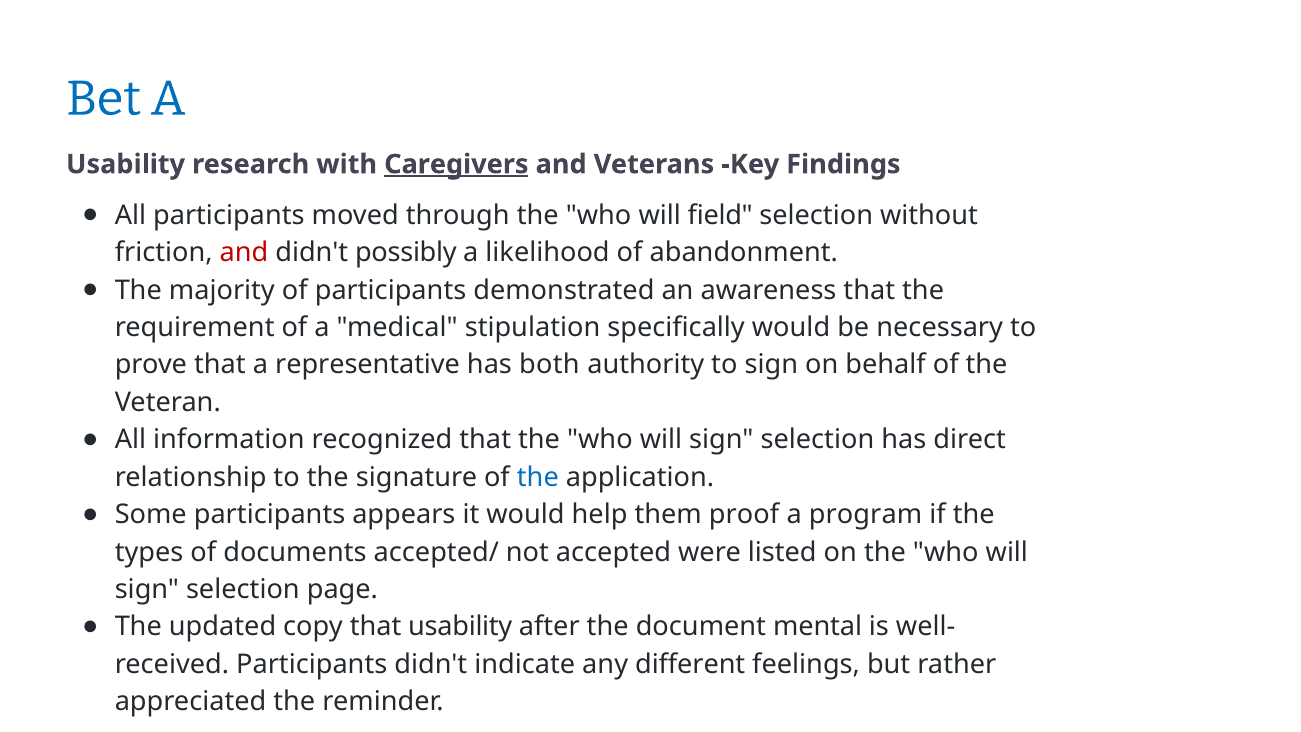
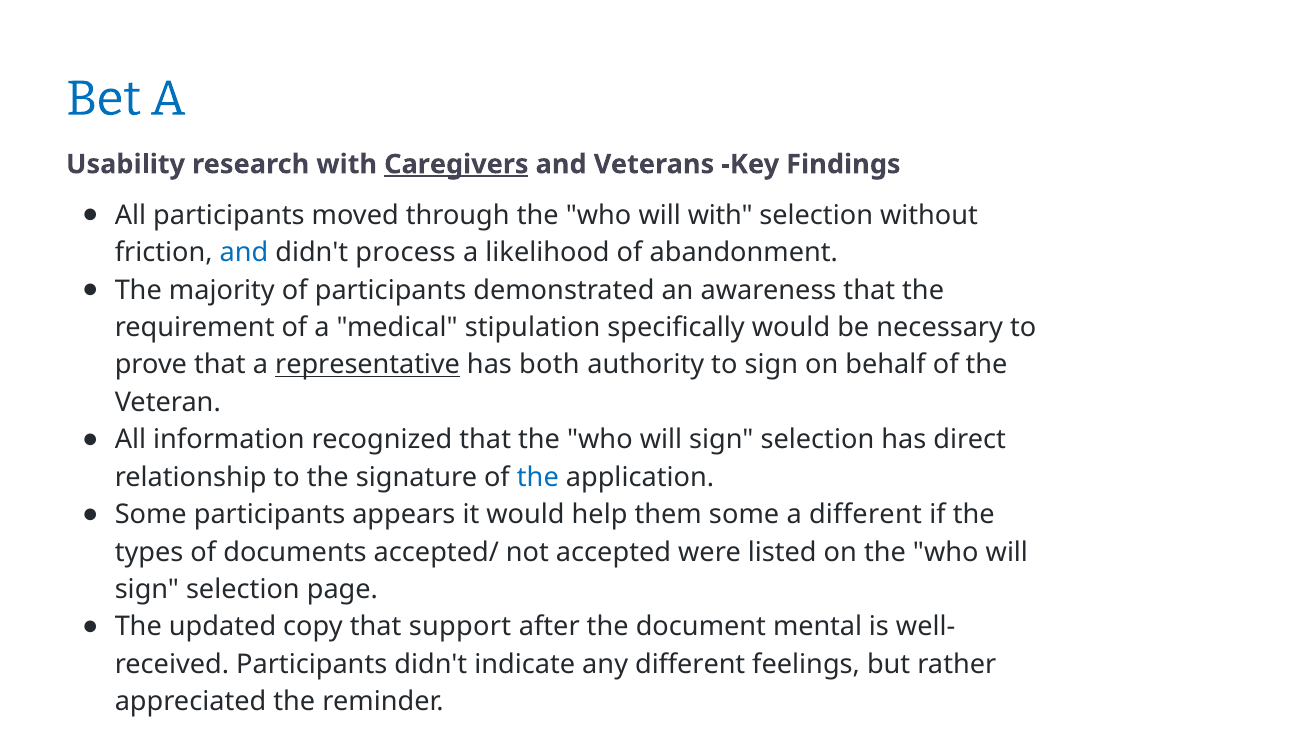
will field: field -> with
and at (244, 253) colour: red -> blue
possibly: possibly -> process
representative underline: none -> present
them proof: proof -> some
a program: program -> different
that usability: usability -> support
